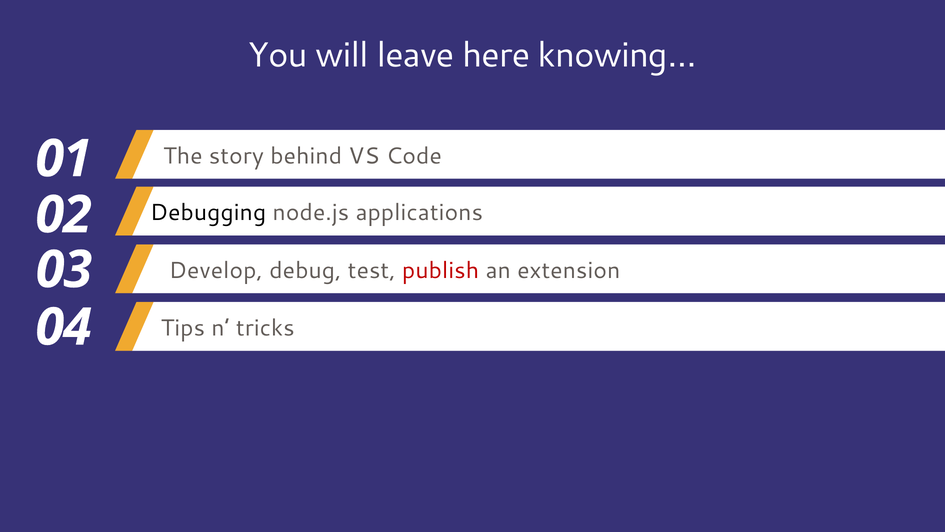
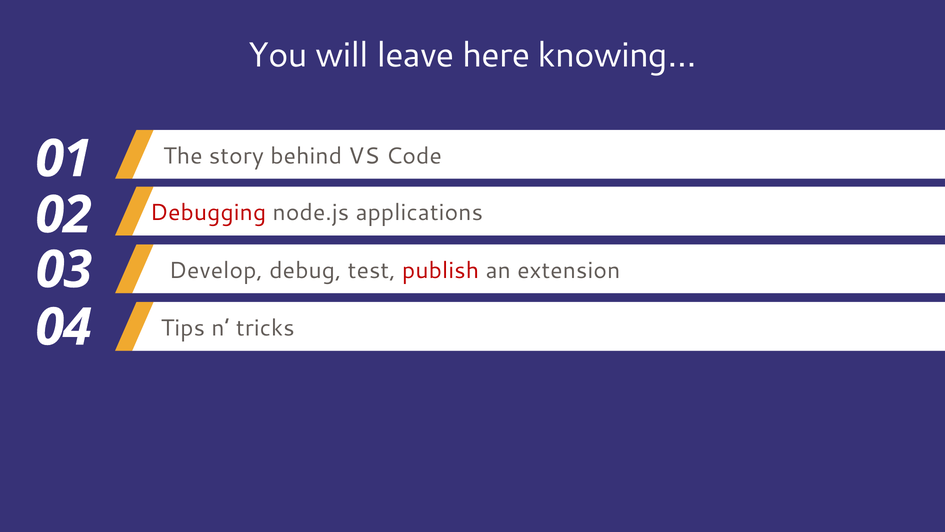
Debugging colour: black -> red
